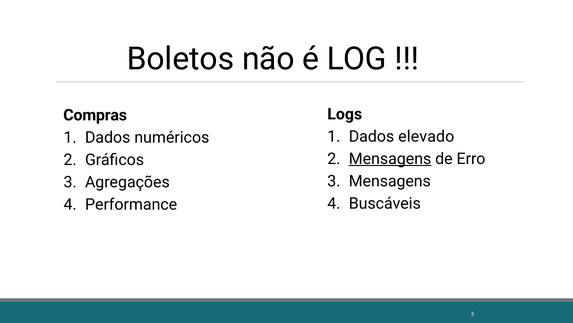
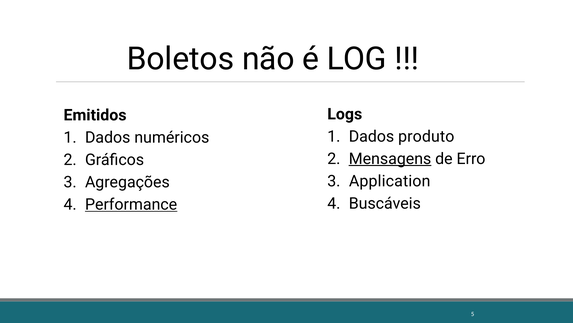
Compras: Compras -> Emitidos
elevado: elevado -> produto
Mensagens at (390, 181): Mensagens -> Application
Performance underline: none -> present
